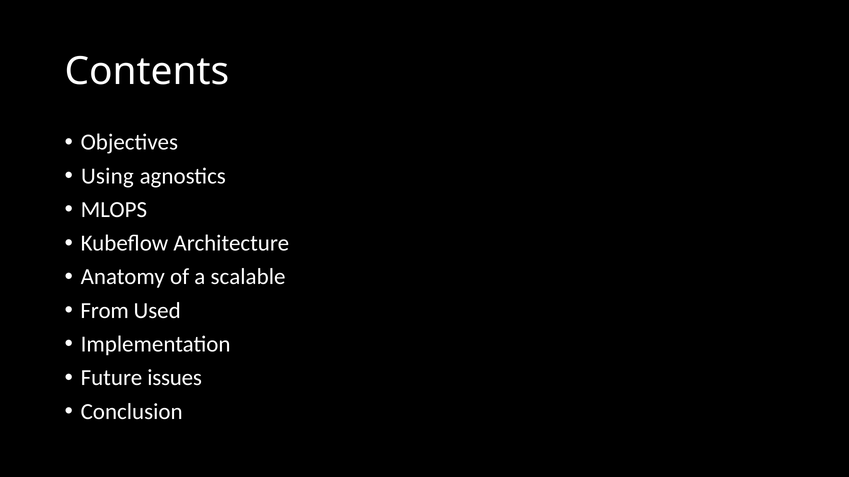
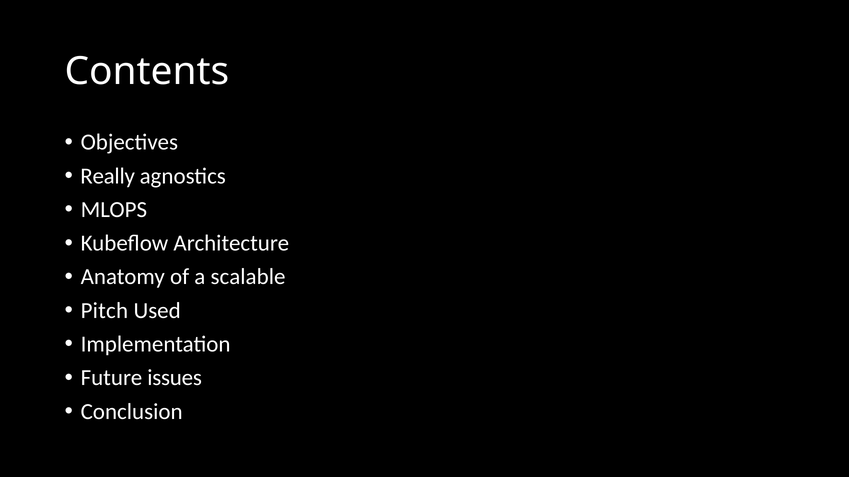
Using: Using -> Really
From: From -> Pitch
